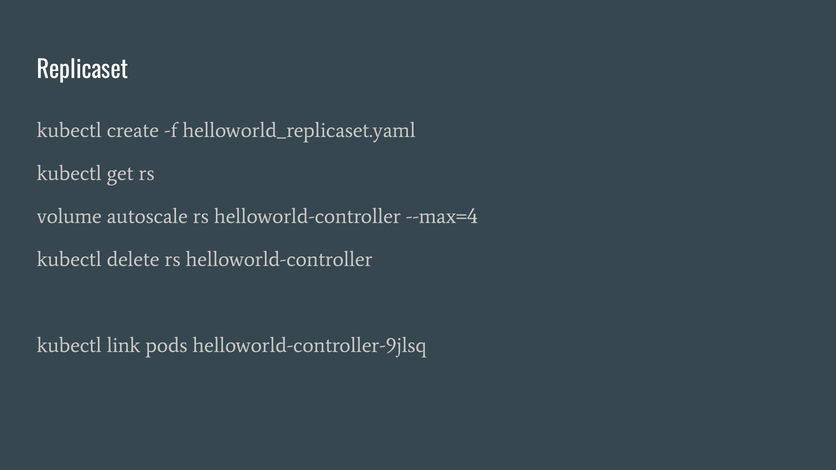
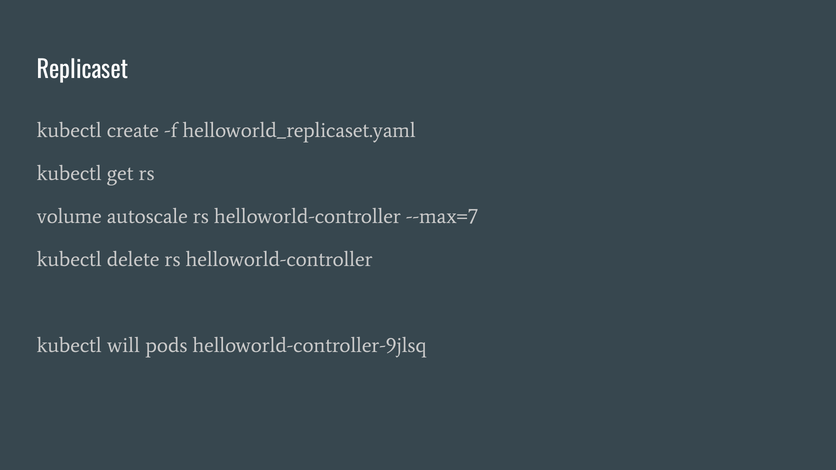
--max=4: --max=4 -> --max=7
link: link -> will
